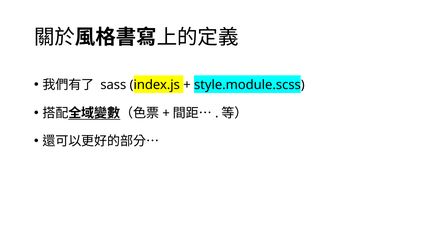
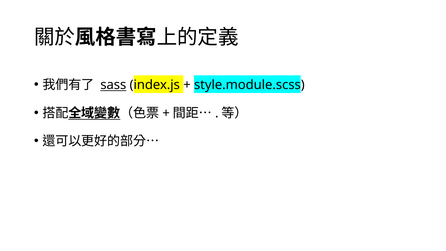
sass underline: none -> present
